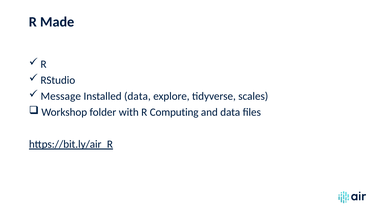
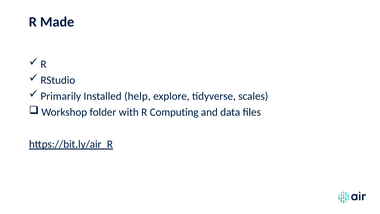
Message: Message -> Primarily
Installed data: data -> help
